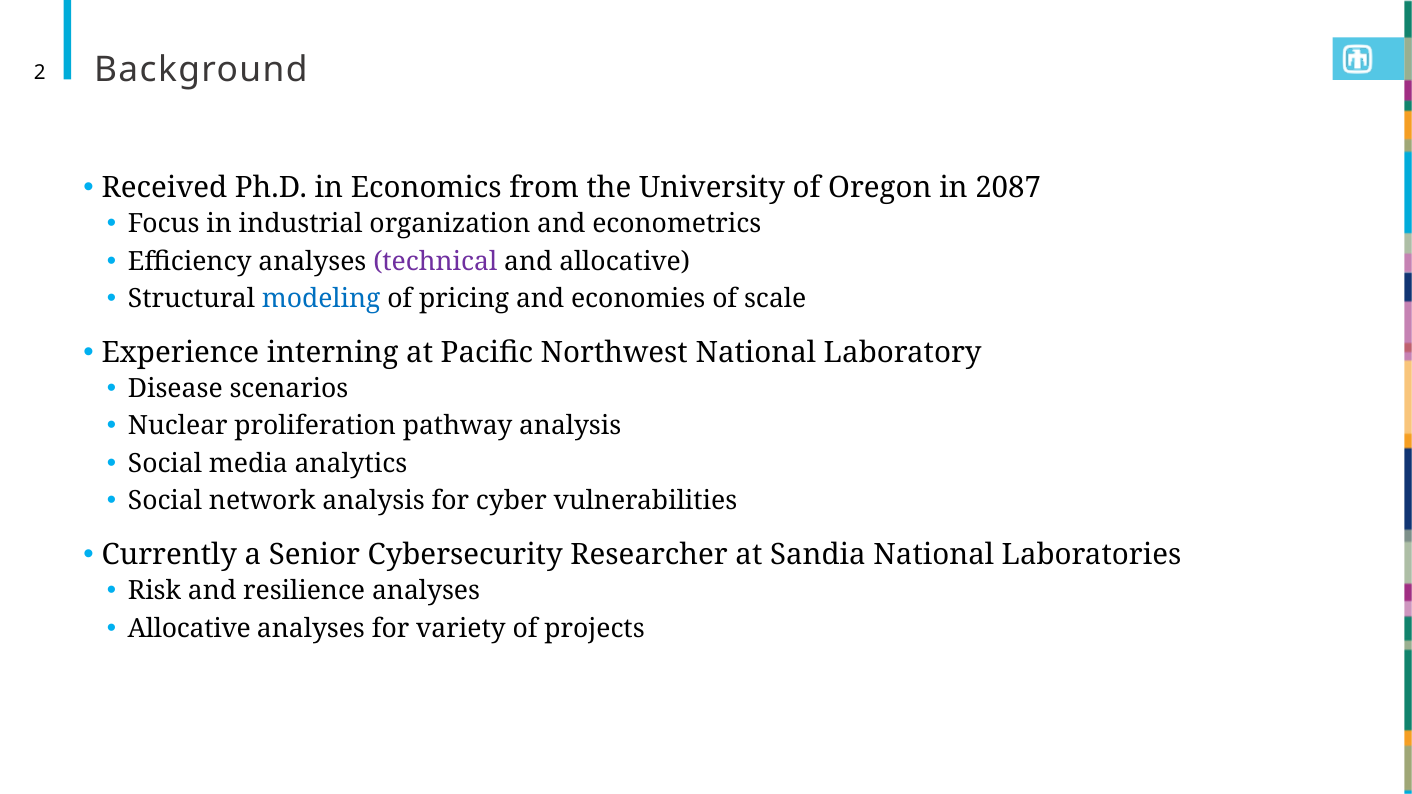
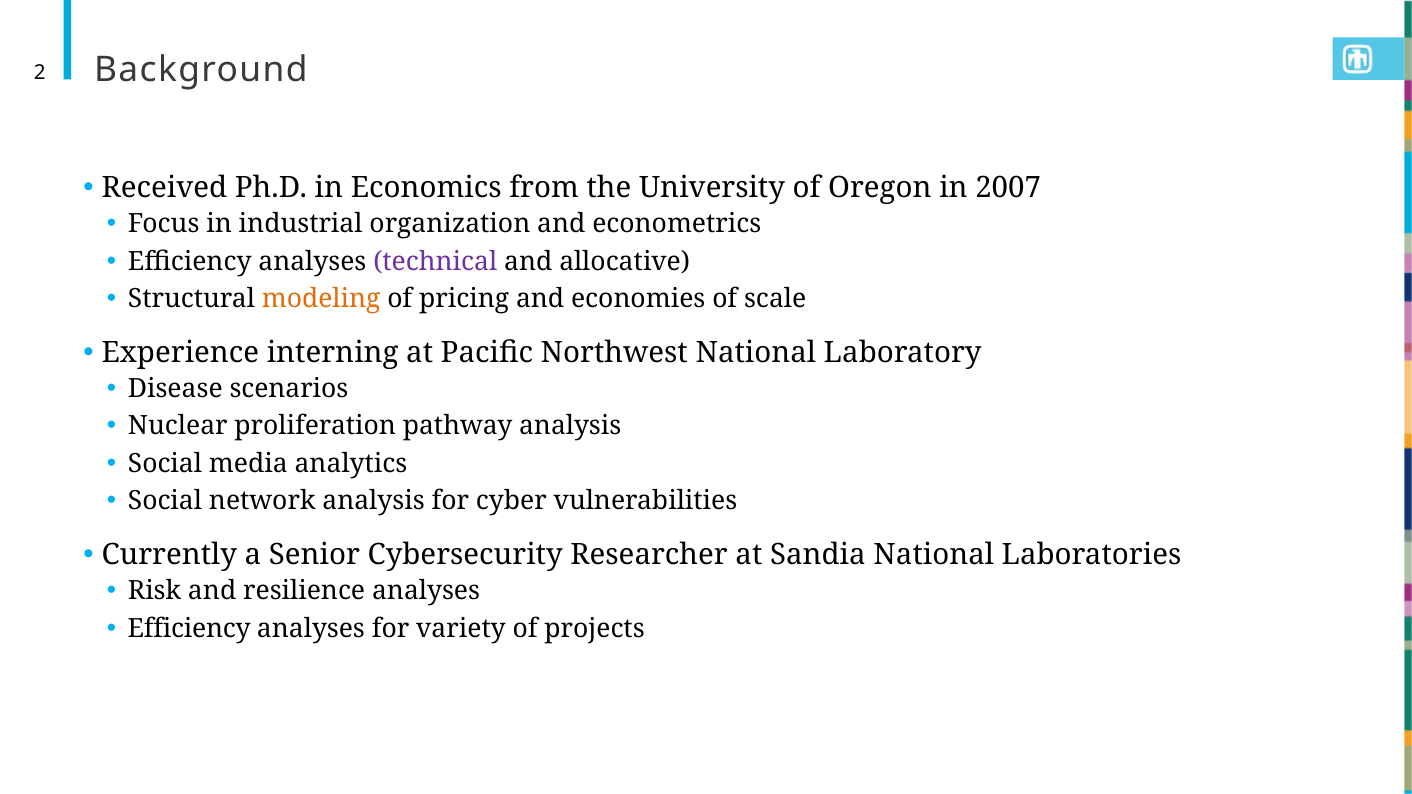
2087: 2087 -> 2007
modeling colour: blue -> orange
Allocative at (189, 628): Allocative -> Efficiency
